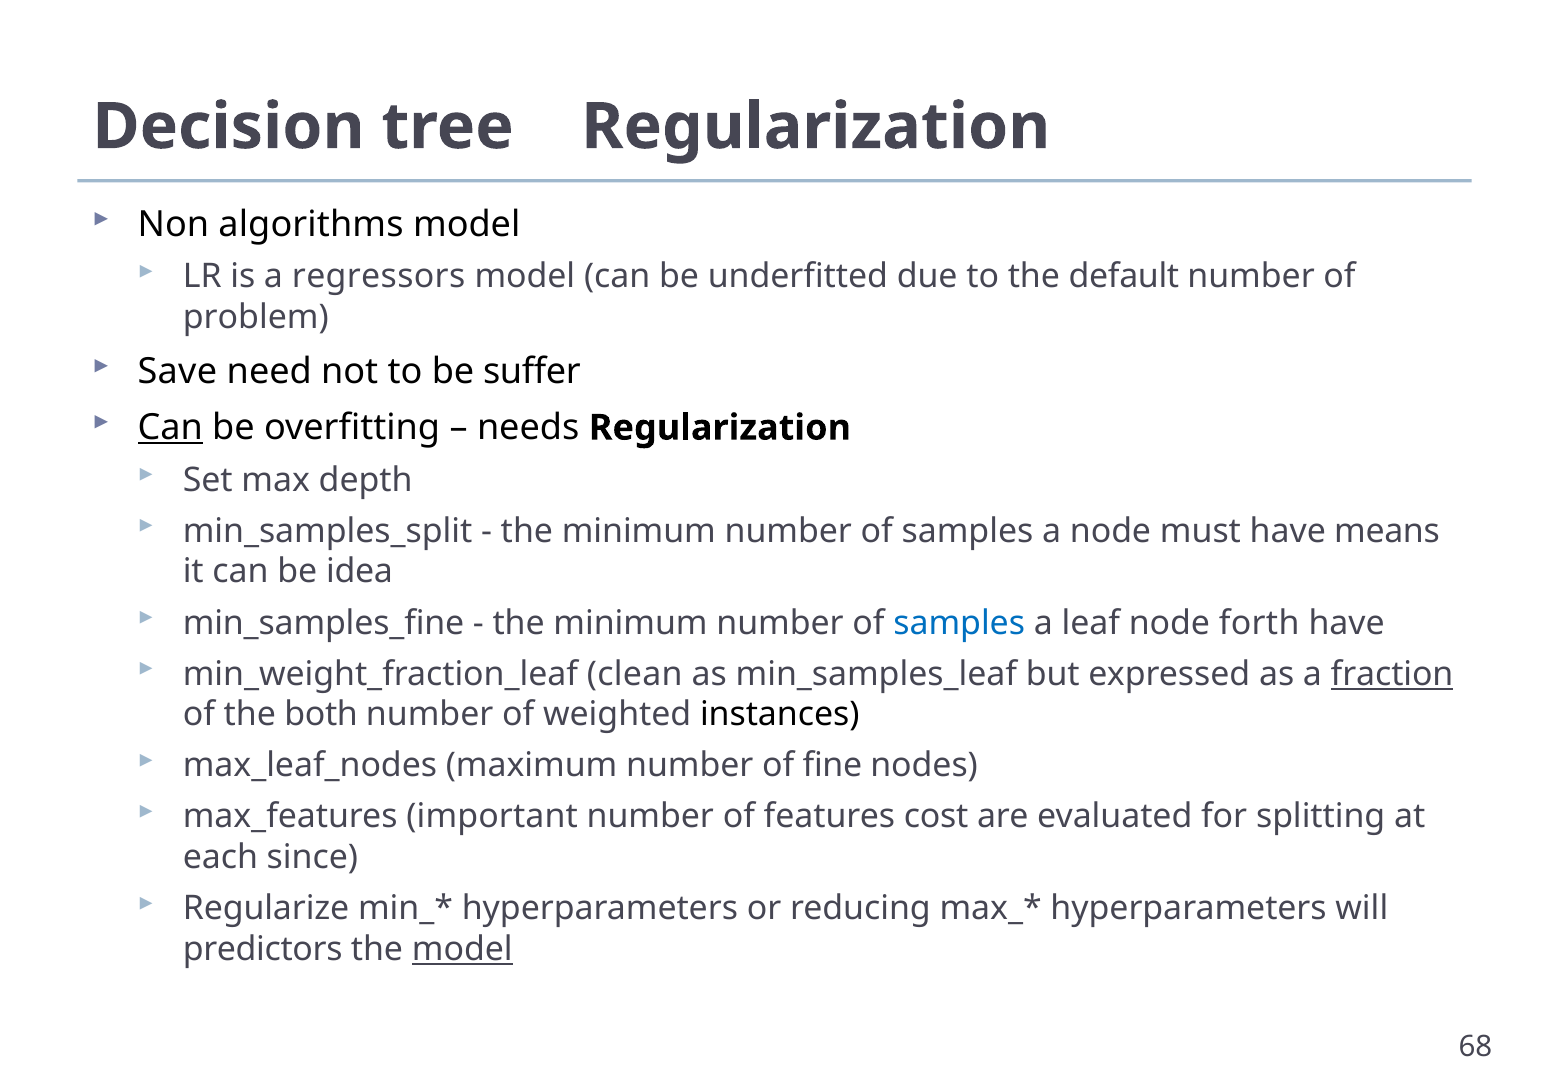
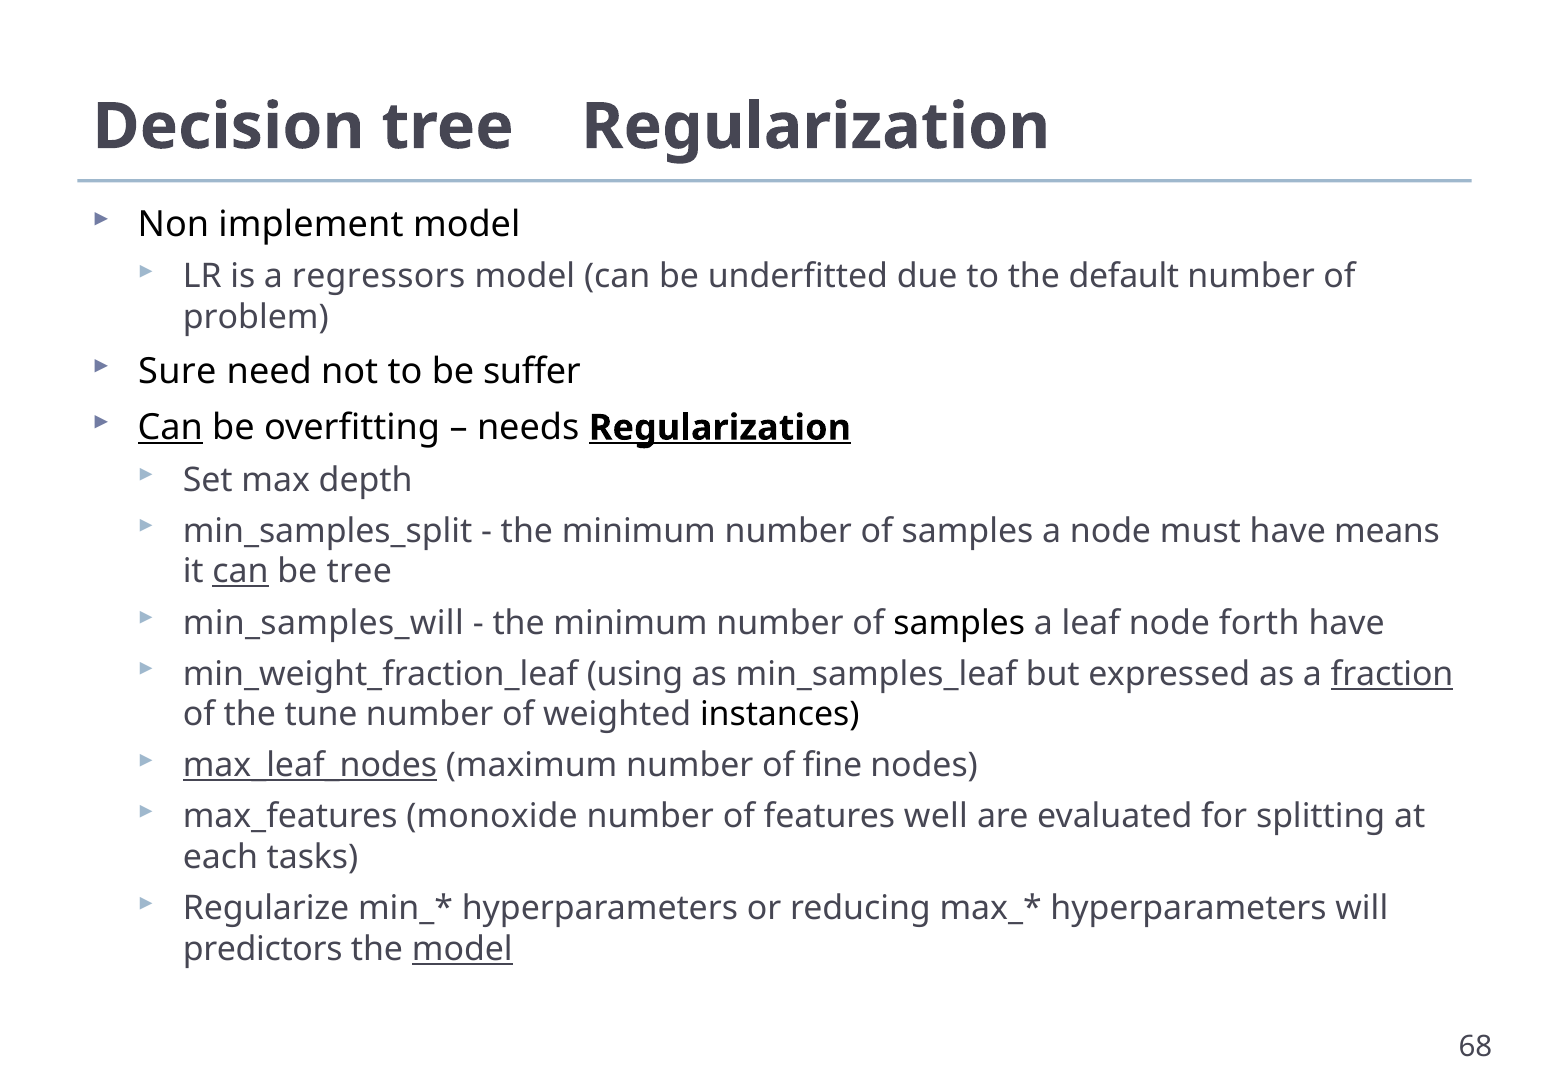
algorithms: algorithms -> implement
Save: Save -> Sure
Regularization at (720, 428) underline: none -> present
can at (241, 572) underline: none -> present
be idea: idea -> tree
min_samples_fine: min_samples_fine -> min_samples_will
samples at (959, 623) colour: blue -> black
clean: clean -> using
both: both -> tune
max_leaf_nodes underline: none -> present
important: important -> monoxide
cost: cost -> well
since: since -> tasks
